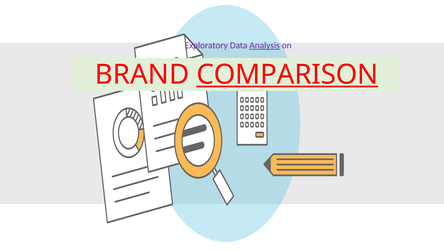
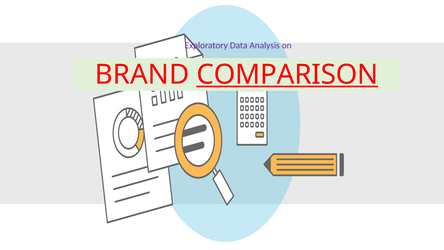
Analysis underline: present -> none
